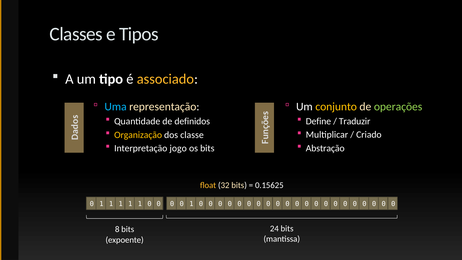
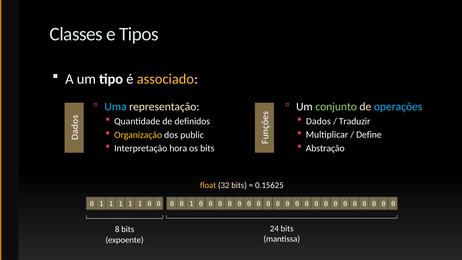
conjunto colour: yellow -> light green
operações colour: light green -> light blue
Define: Define -> Dados
classe: classe -> public
Criado: Criado -> Define
jogo: jogo -> hora
